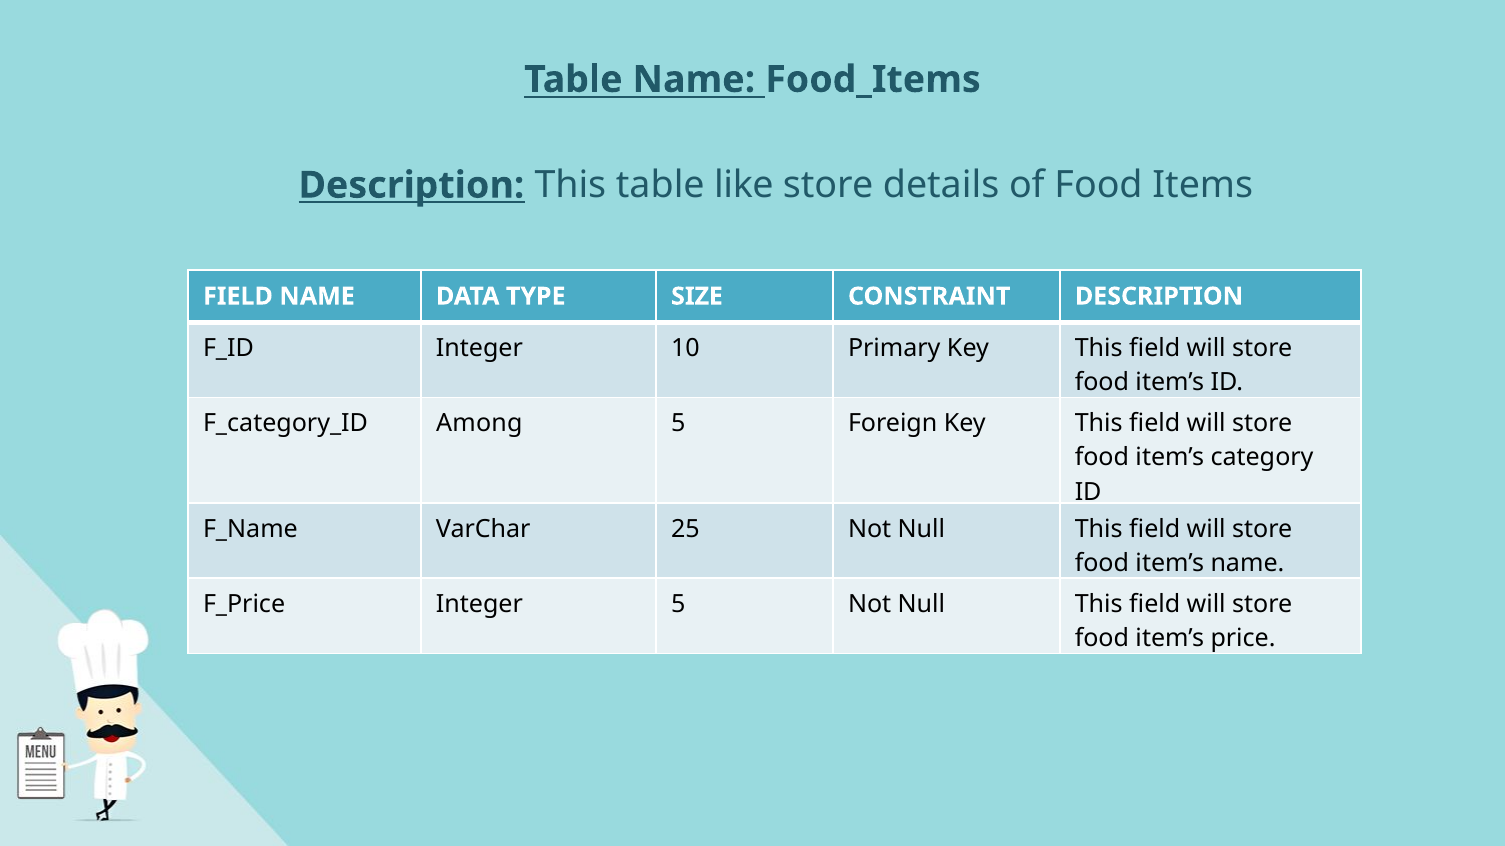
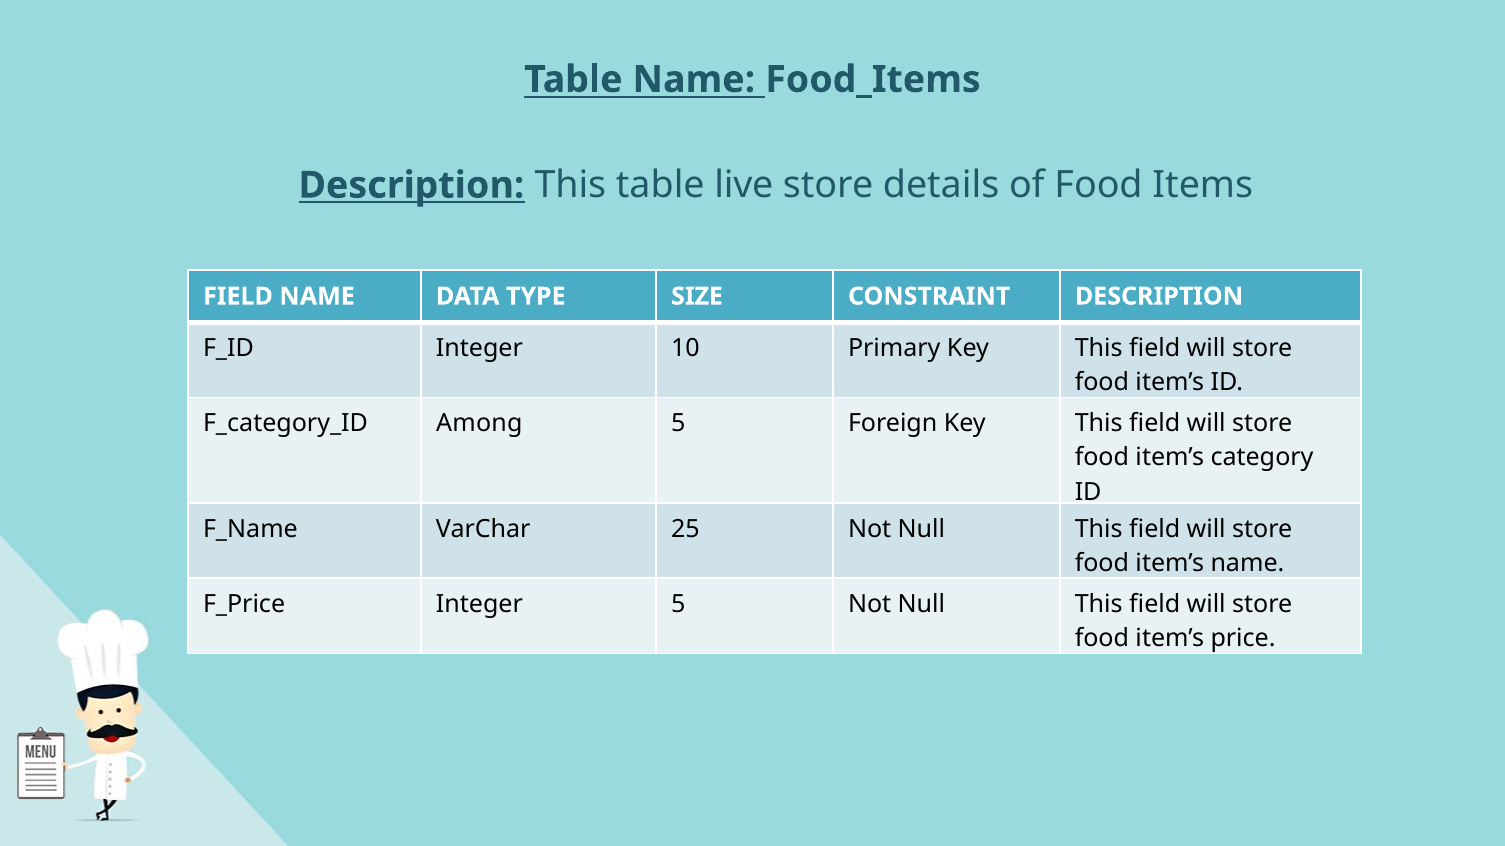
like: like -> live
